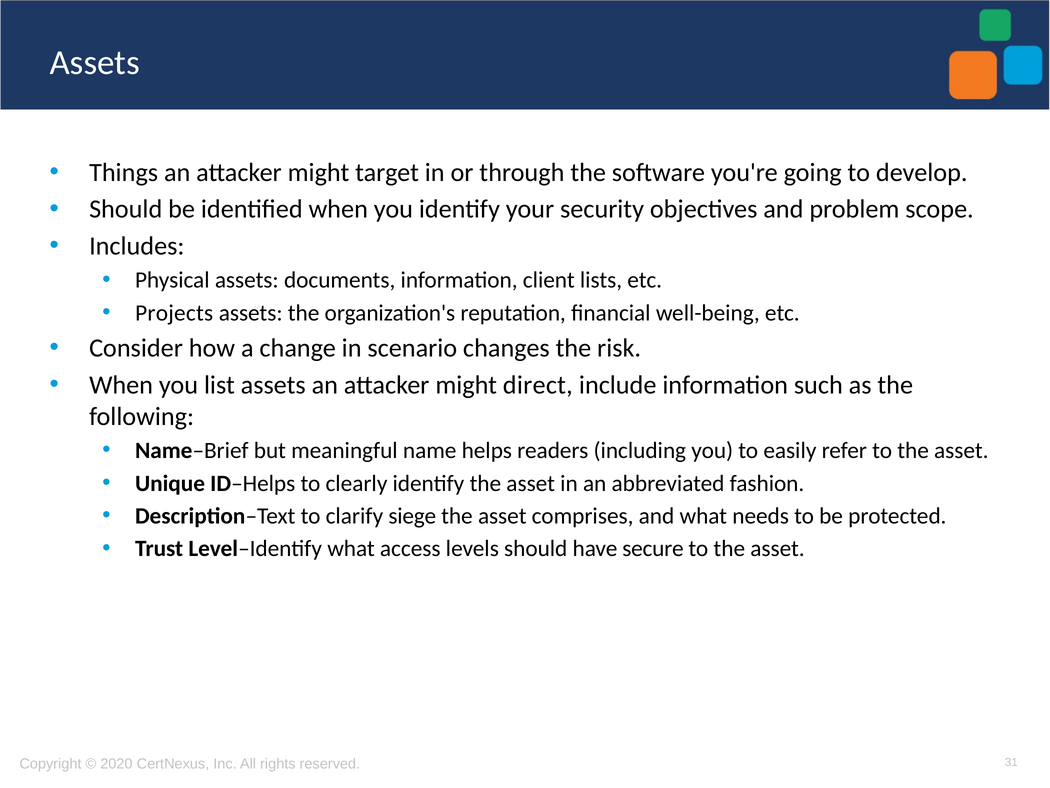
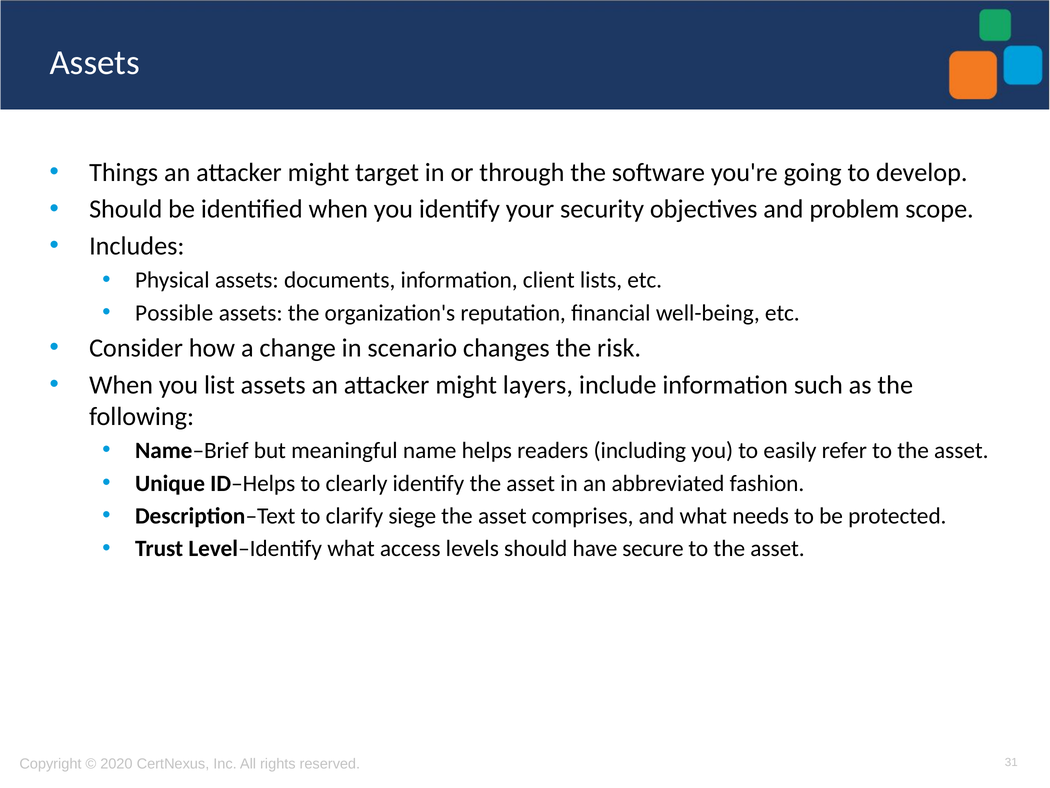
Projects: Projects -> Possible
direct: direct -> layers
